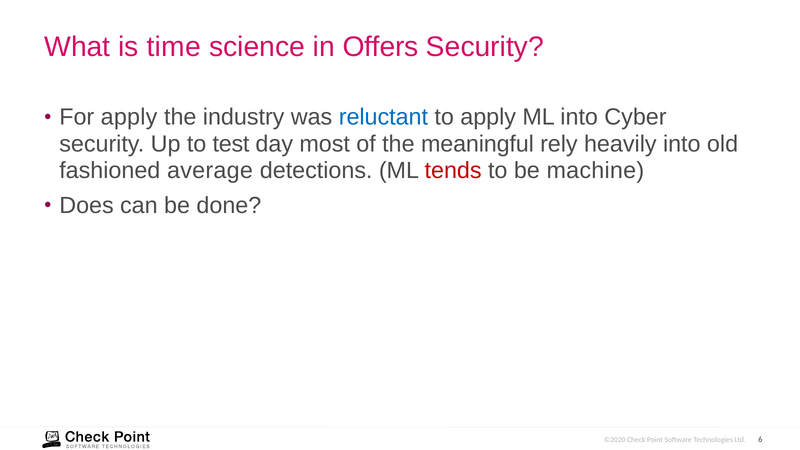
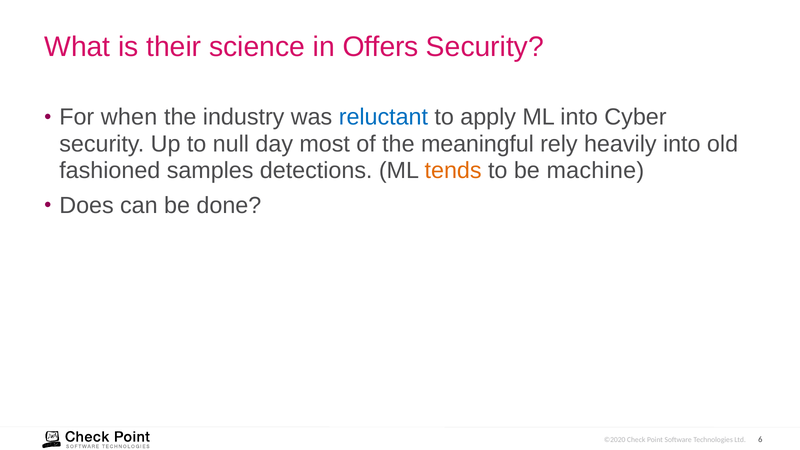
time: time -> their
For apply: apply -> when
test: test -> null
average: average -> samples
tends colour: red -> orange
